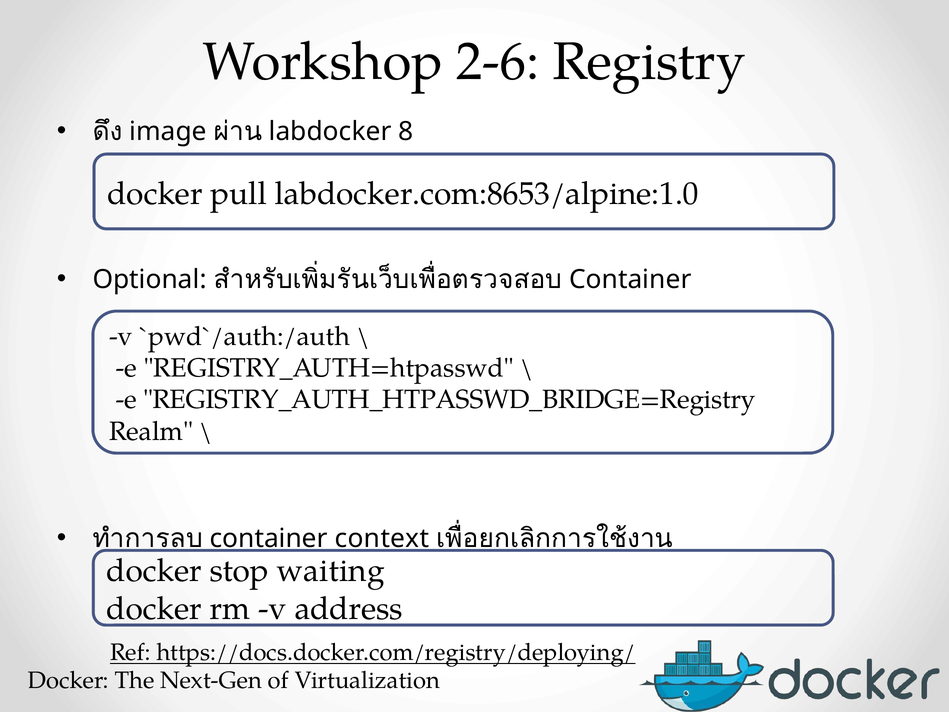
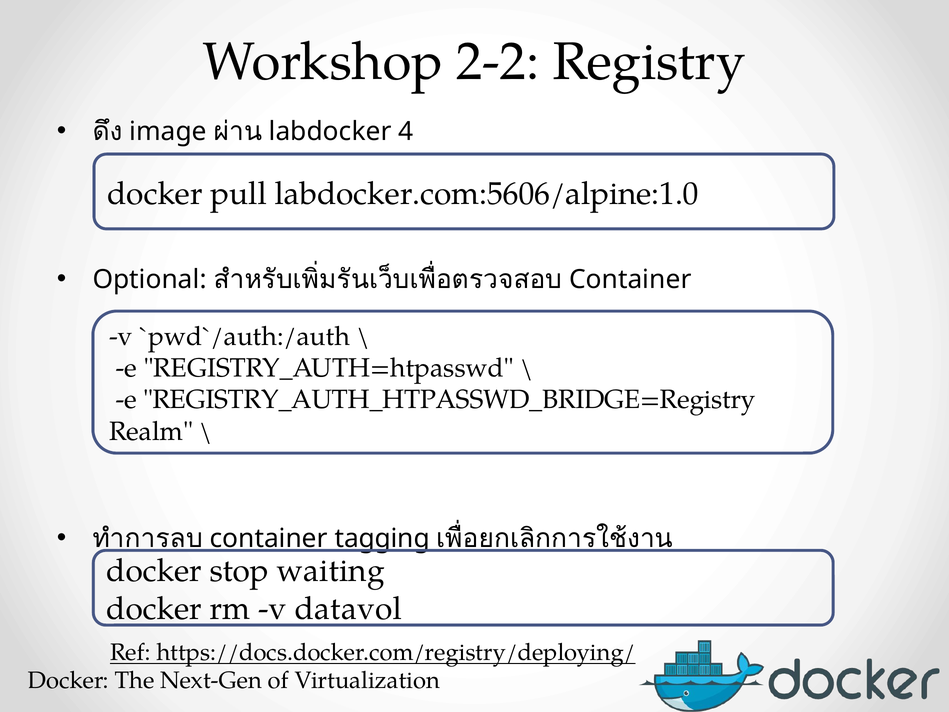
2-6: 2-6 -> 2-2
8: 8 -> 4
labdocker.com:8653/alpine:1.0: labdocker.com:8653/alpine:1.0 -> labdocker.com:5606/alpine:1.0
context: context -> tagging
address: address -> datavol
